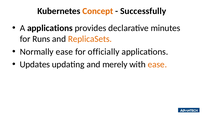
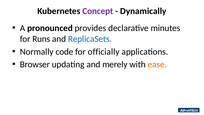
Concept colour: orange -> purple
Successfully: Successfully -> Dynamically
A applications: applications -> pronounced
ReplicaSets colour: orange -> blue
Normally ease: ease -> code
Updates: Updates -> Browser
